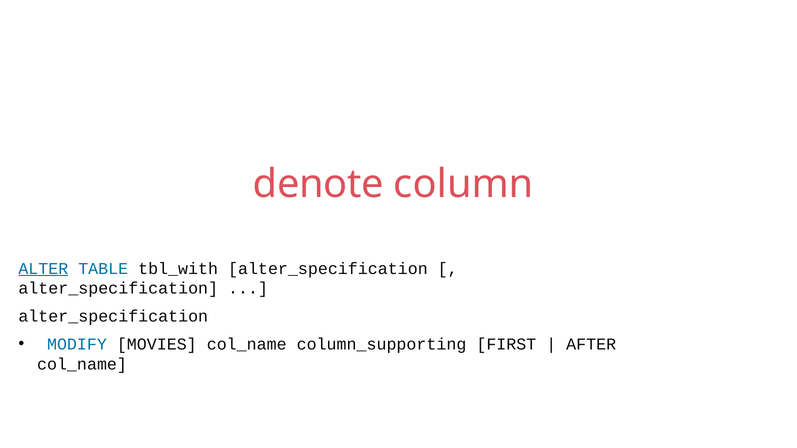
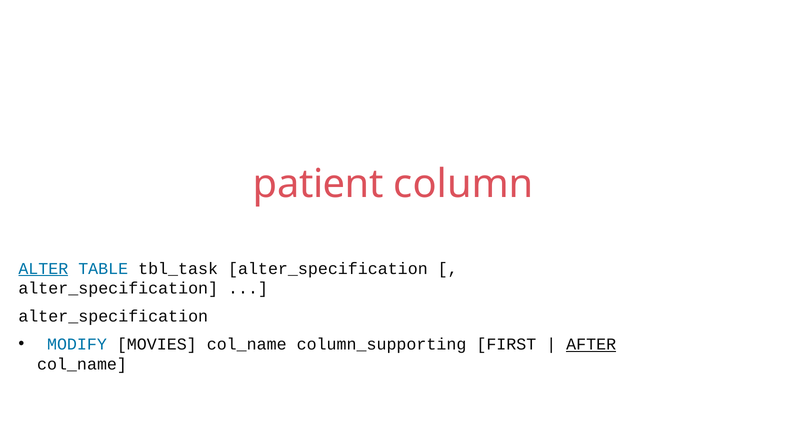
denote: denote -> patient
tbl_with: tbl_with -> tbl_task
AFTER underline: none -> present
